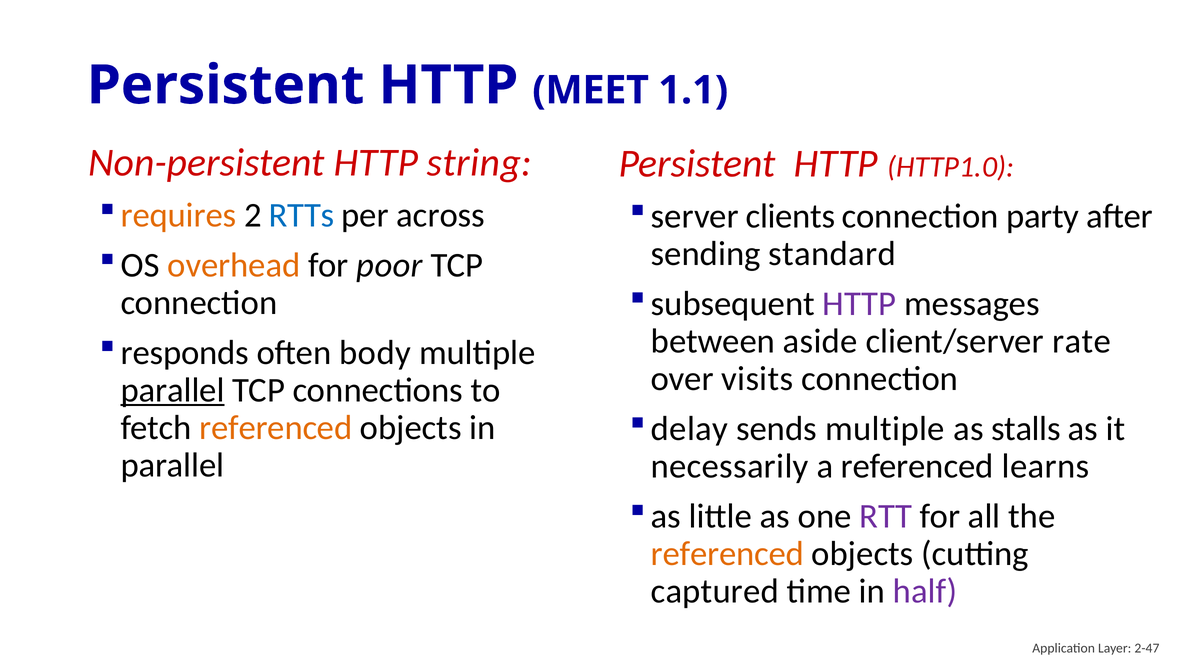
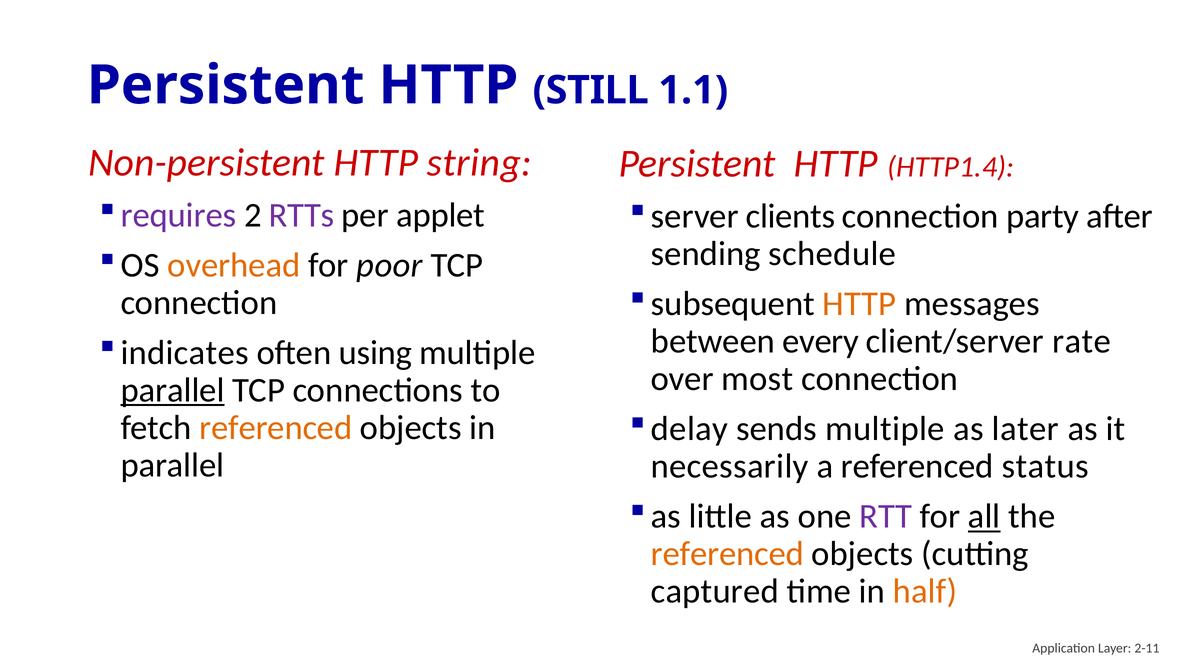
MEET: MEET -> STILL
HTTP1.0: HTTP1.0 -> HTTP1.4
requires colour: orange -> purple
RTTs colour: blue -> purple
across: across -> applet
standard: standard -> schedule
HTTP at (859, 304) colour: purple -> orange
aside: aside -> every
responds: responds -> indicates
body: body -> using
visits: visits -> most
stalls: stalls -> later
learns: learns -> status
all underline: none -> present
half colour: purple -> orange
2-47: 2-47 -> 2-11
